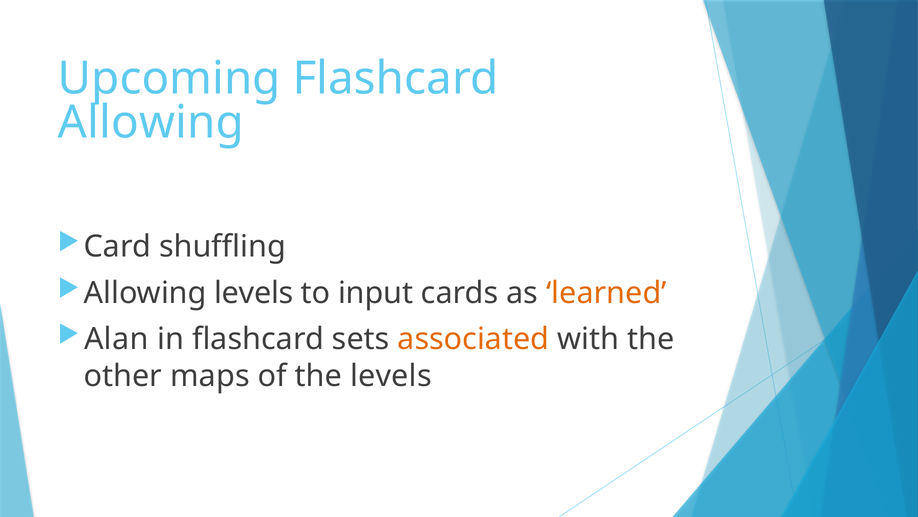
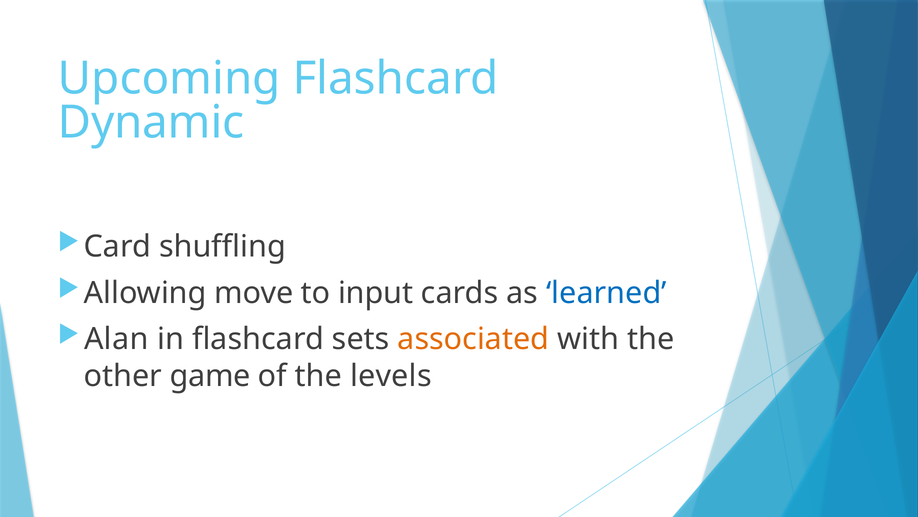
Allowing at (151, 122): Allowing -> Dynamic
Allowing levels: levels -> move
learned colour: orange -> blue
maps: maps -> game
